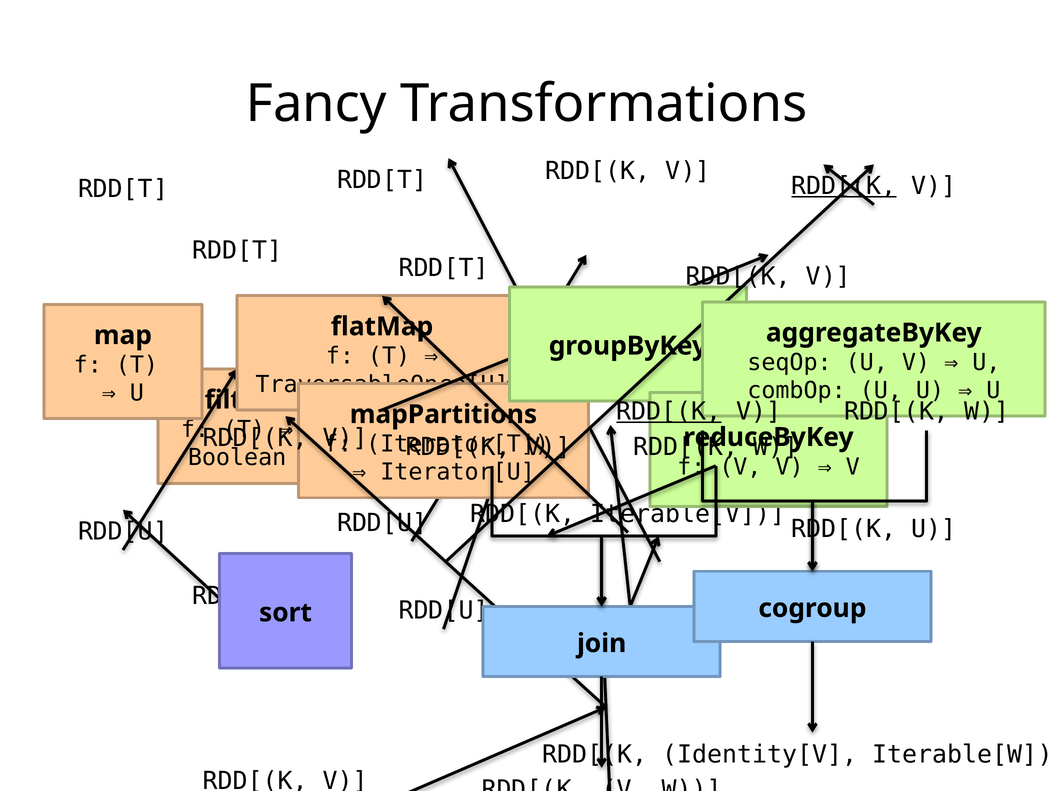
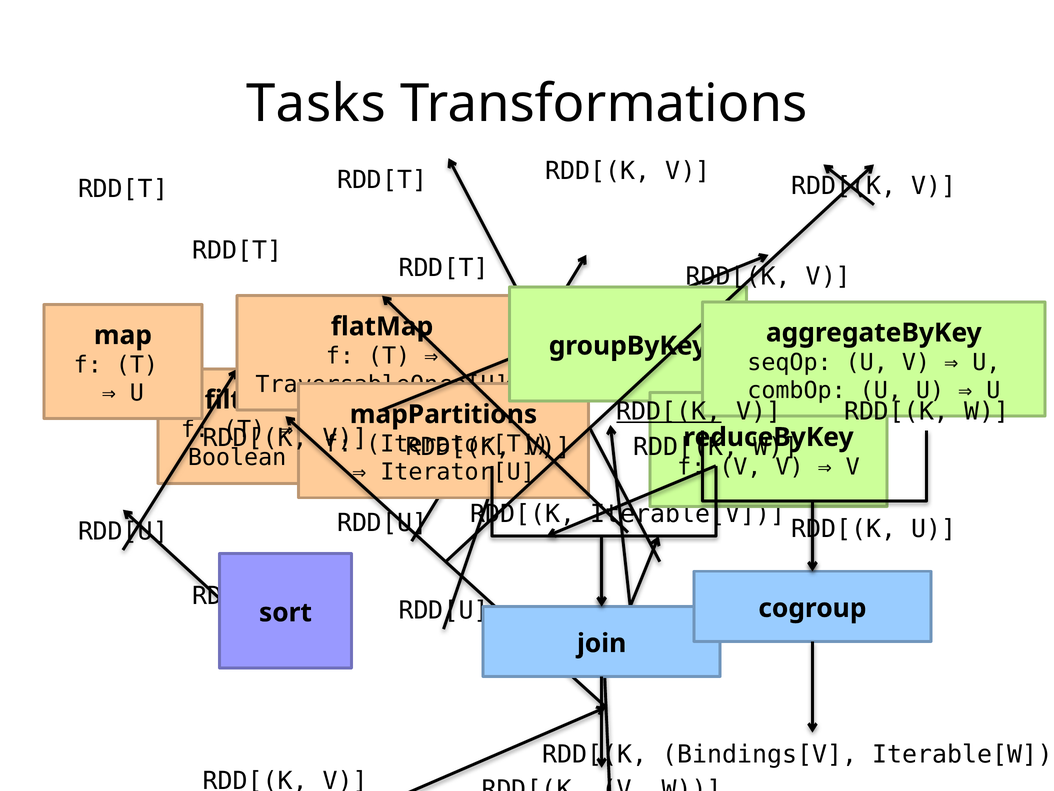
Fancy: Fancy -> Tasks
RDD[(K at (844, 186) underline: present -> none
Identity[V: Identity[V -> Bindings[V
